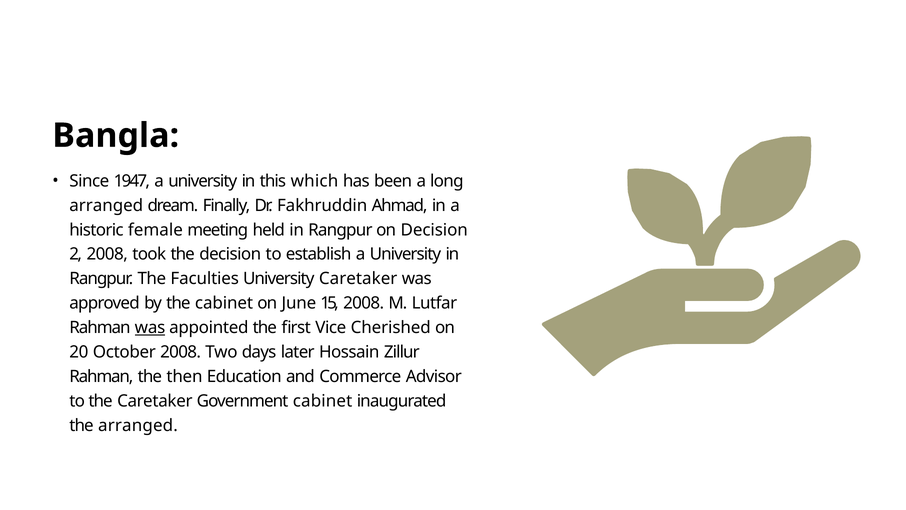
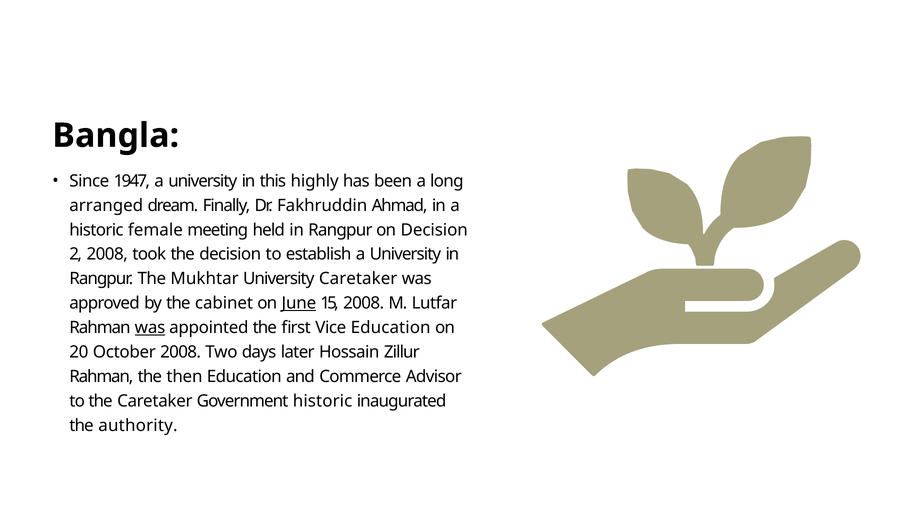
which: which -> highly
Faculties: Faculties -> Mukhtar
June underline: none -> present
Vice Cherished: Cherished -> Education
Government cabinet: cabinet -> historic
the arranged: arranged -> authority
